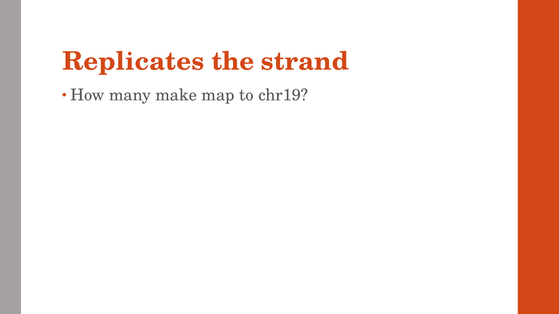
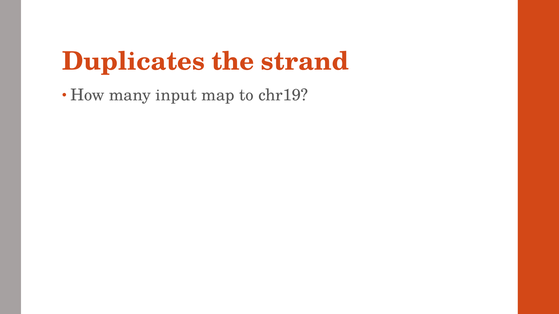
Replicates: Replicates -> Duplicates
make: make -> input
